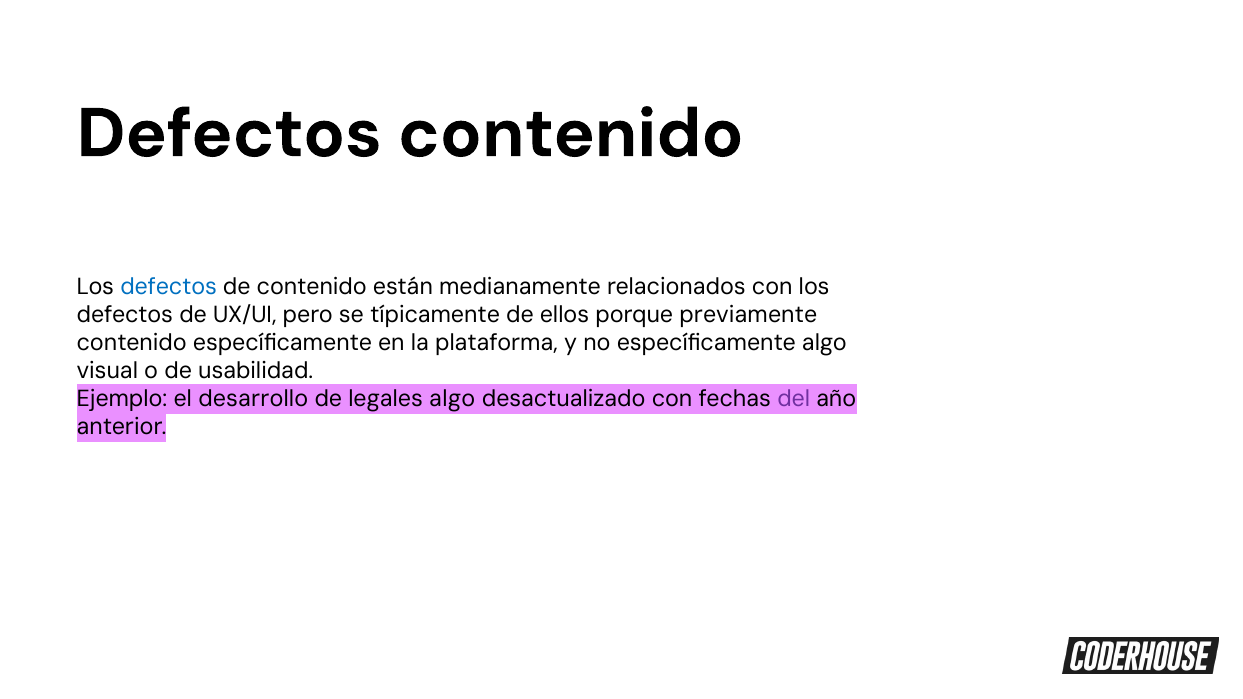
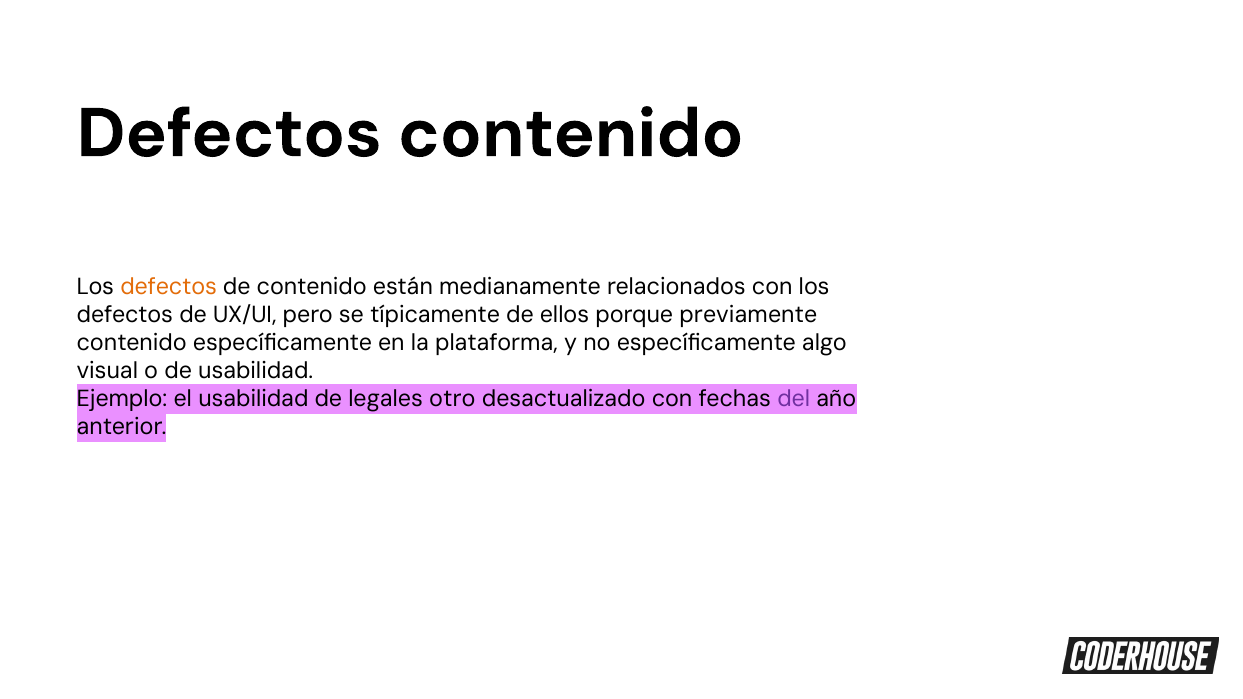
defectos at (169, 287) colour: blue -> orange
el desarrollo: desarrollo -> usabilidad
legales algo: algo -> otro
